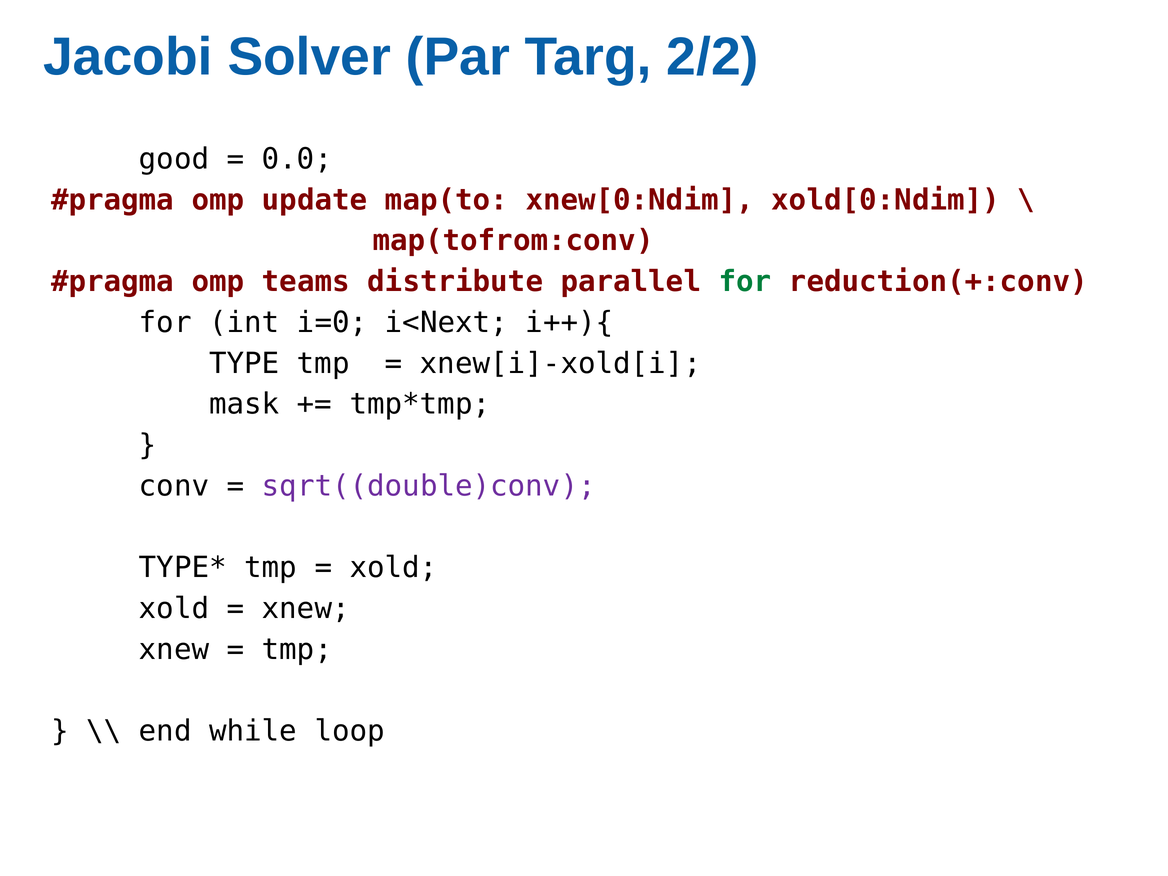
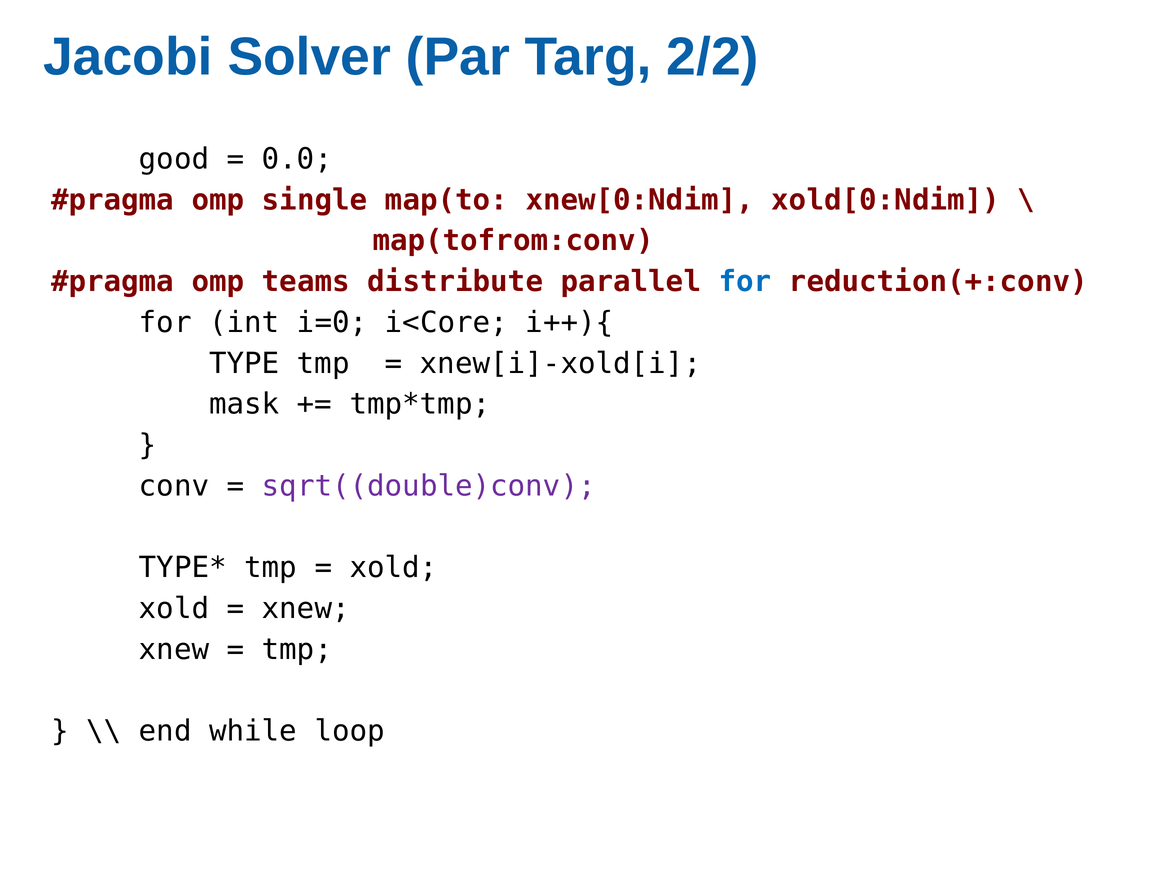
update: update -> single
for at (745, 282) colour: green -> blue
i<Next: i<Next -> i<Core
